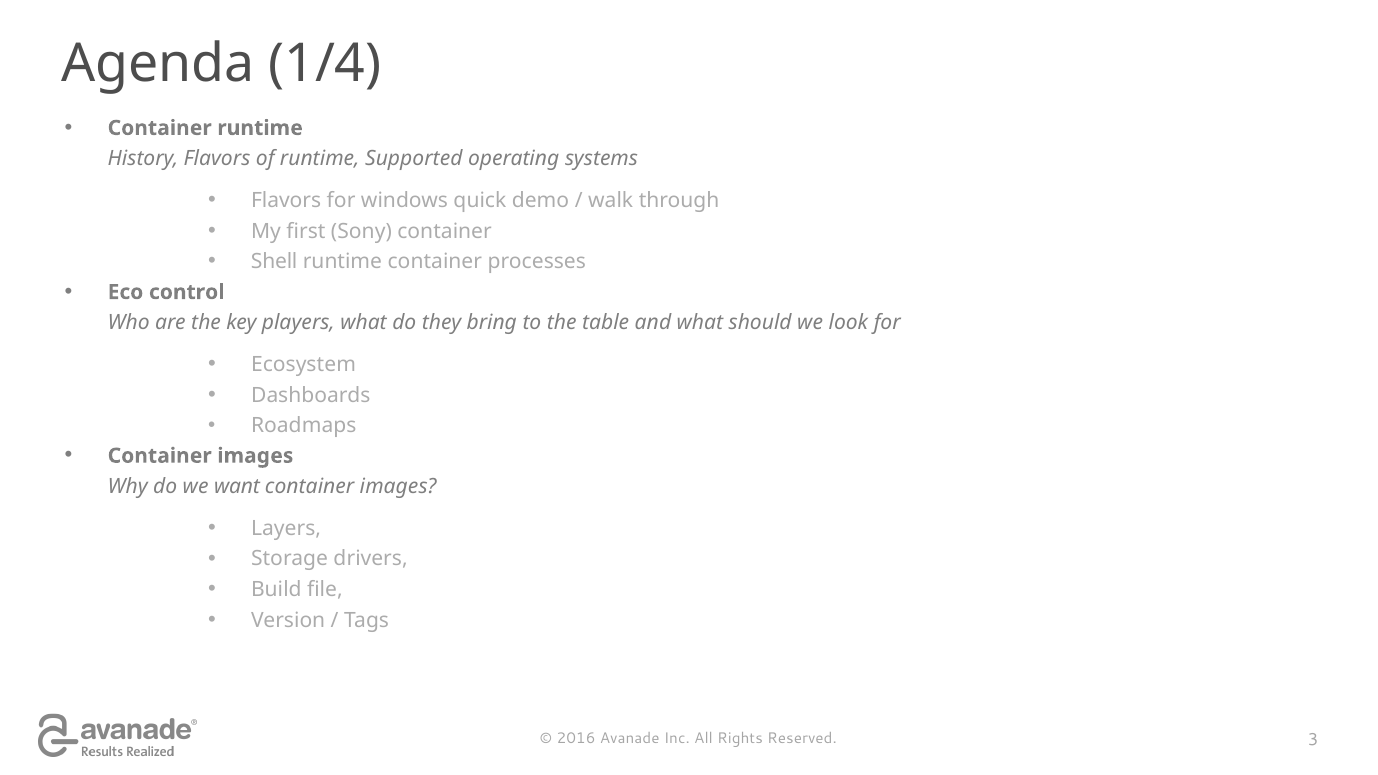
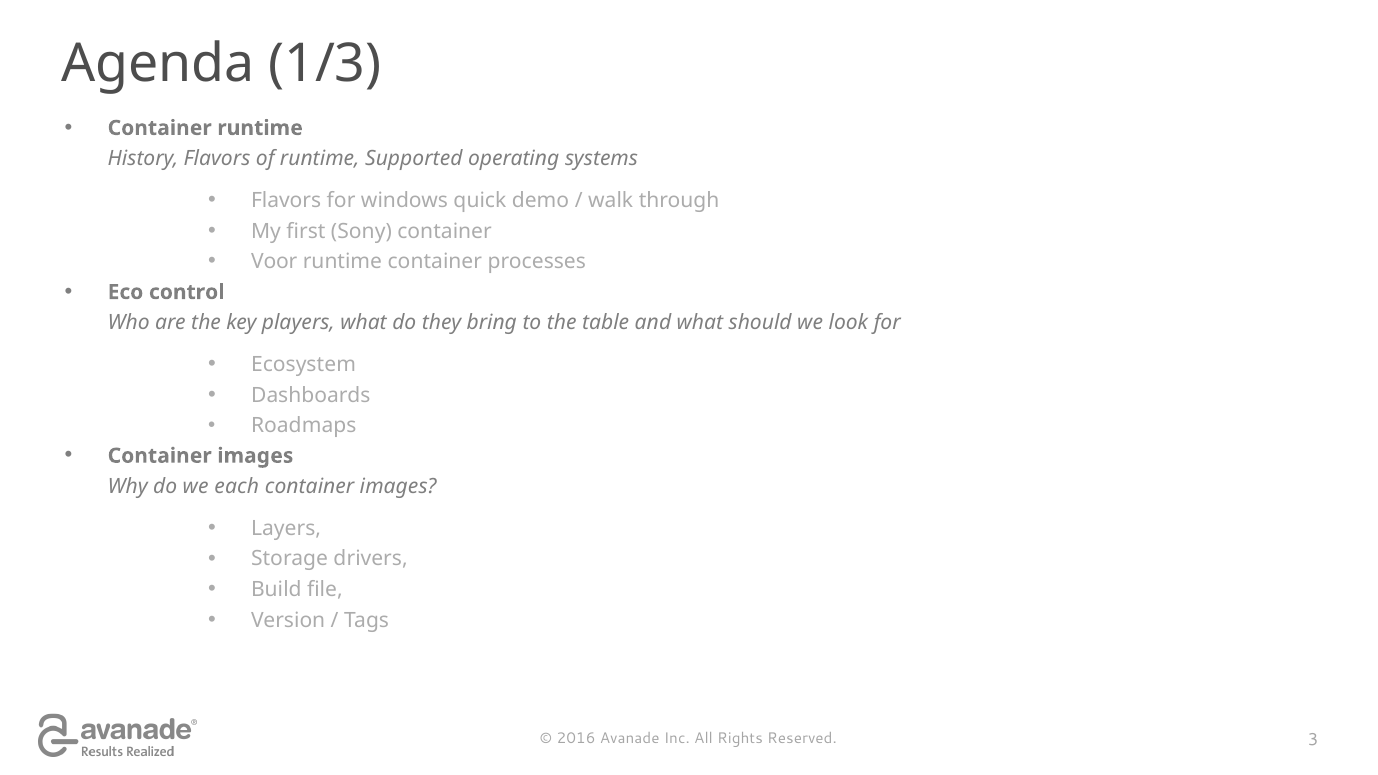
1/4: 1/4 -> 1/3
Shell: Shell -> Voor
want: want -> each
